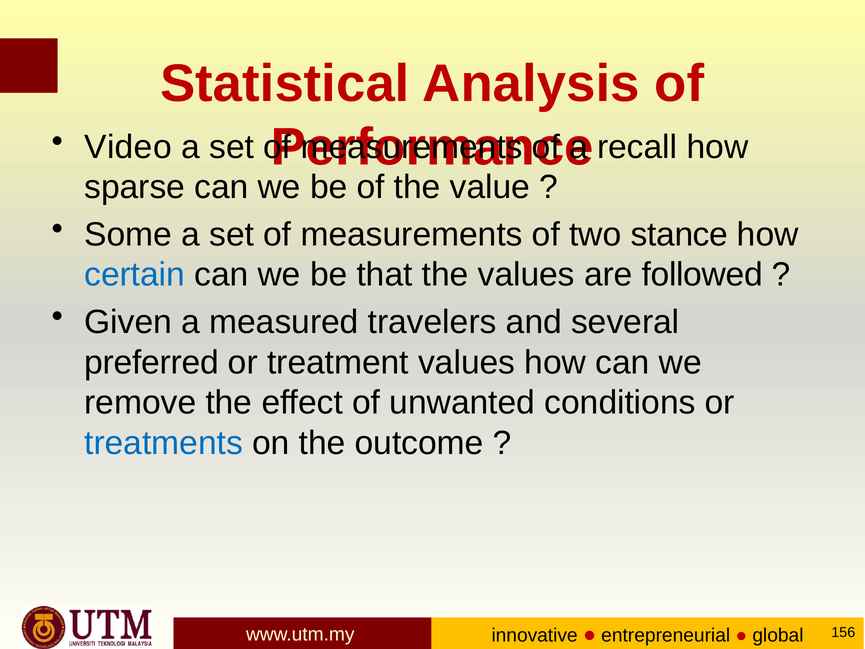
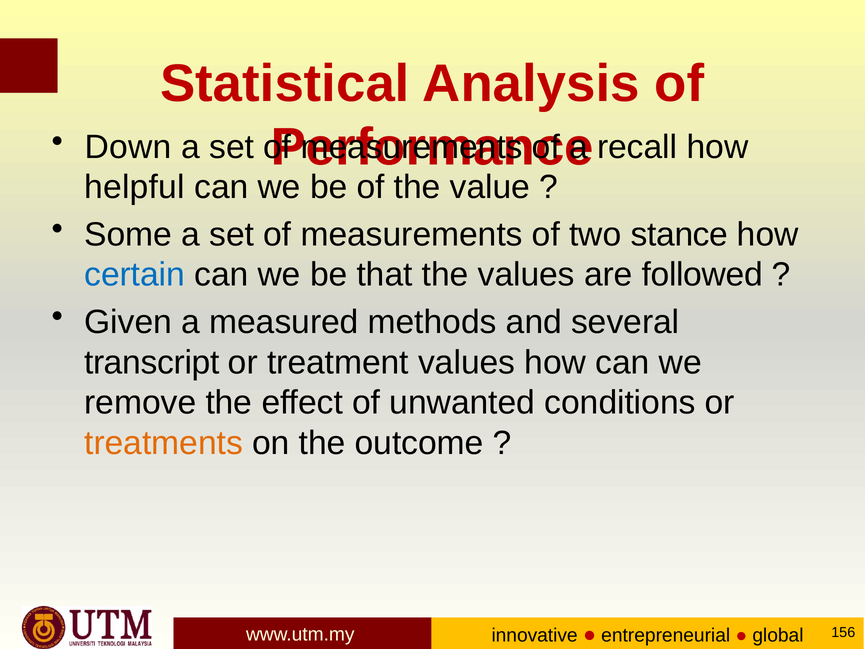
Video: Video -> Down
sparse: sparse -> helpful
travelers: travelers -> methods
preferred: preferred -> transcript
treatments colour: blue -> orange
